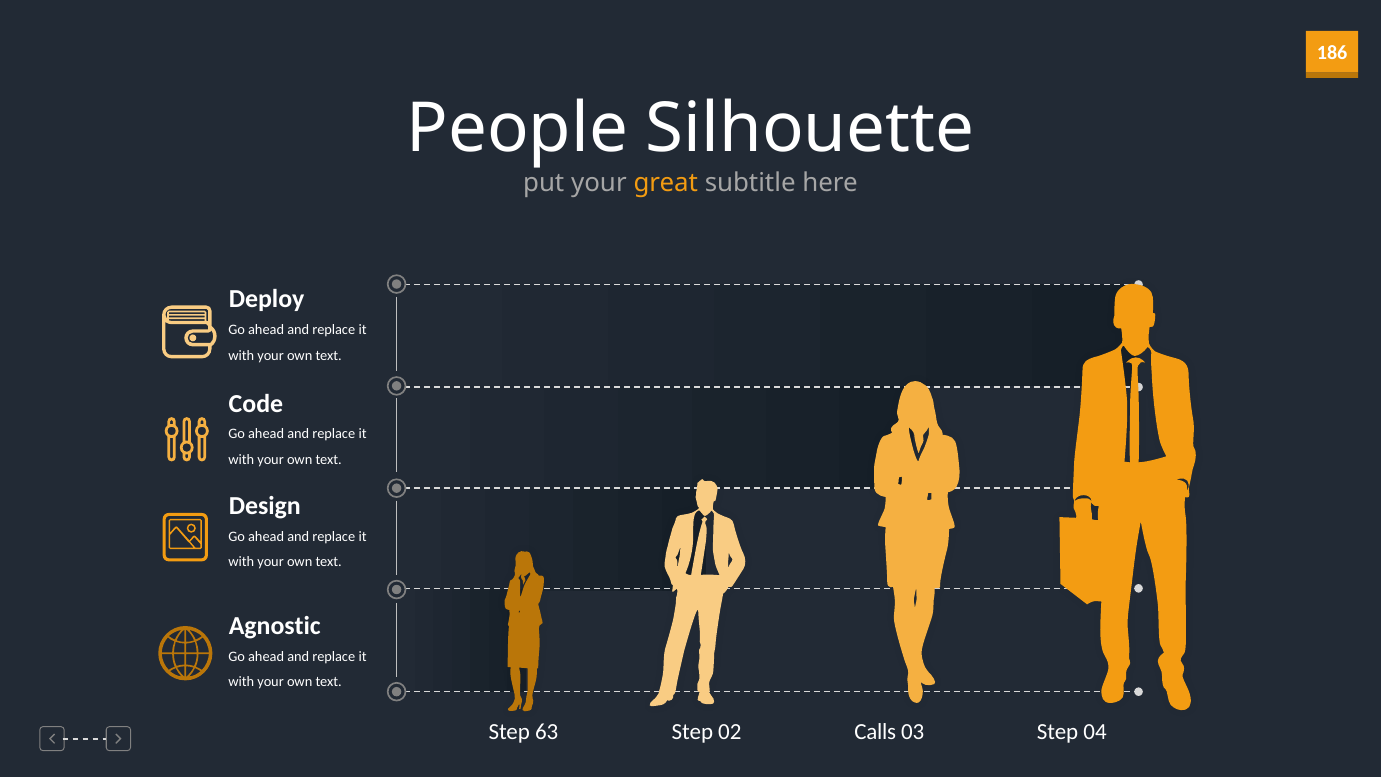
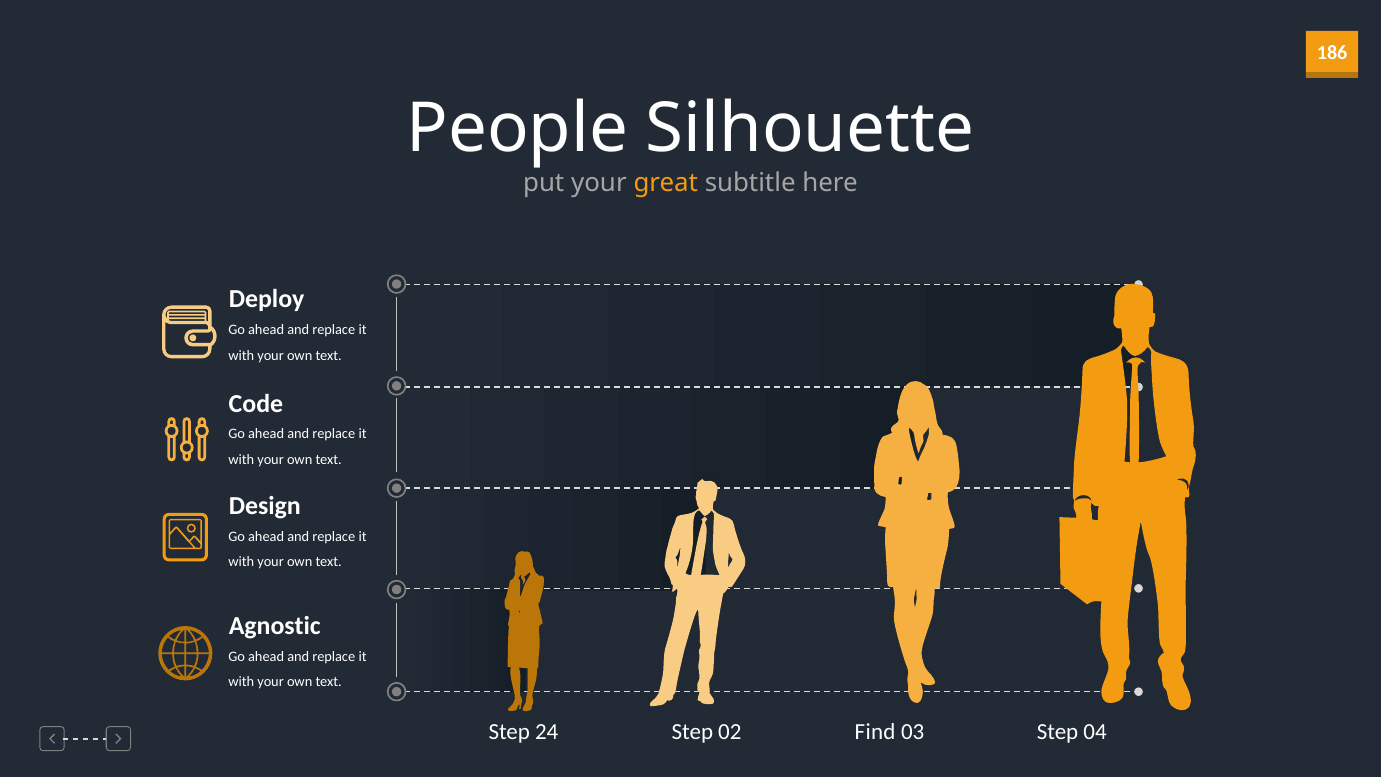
63: 63 -> 24
Calls: Calls -> Find
